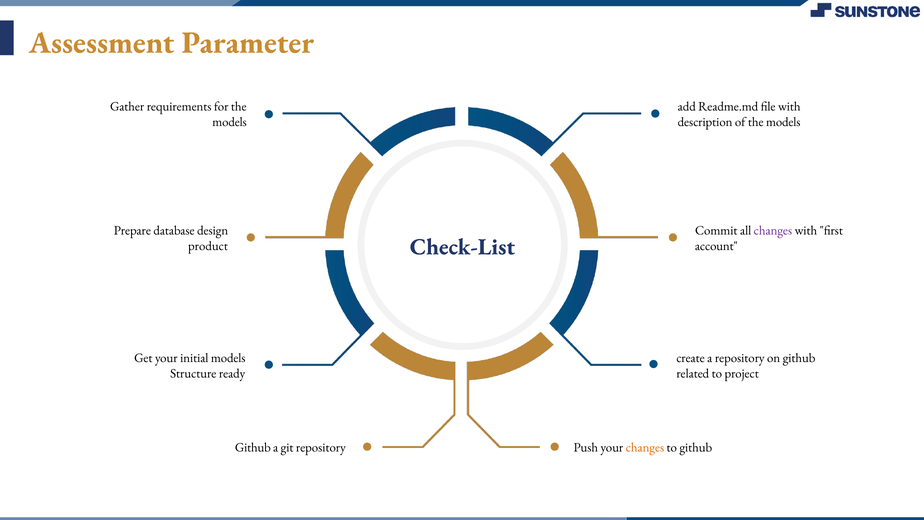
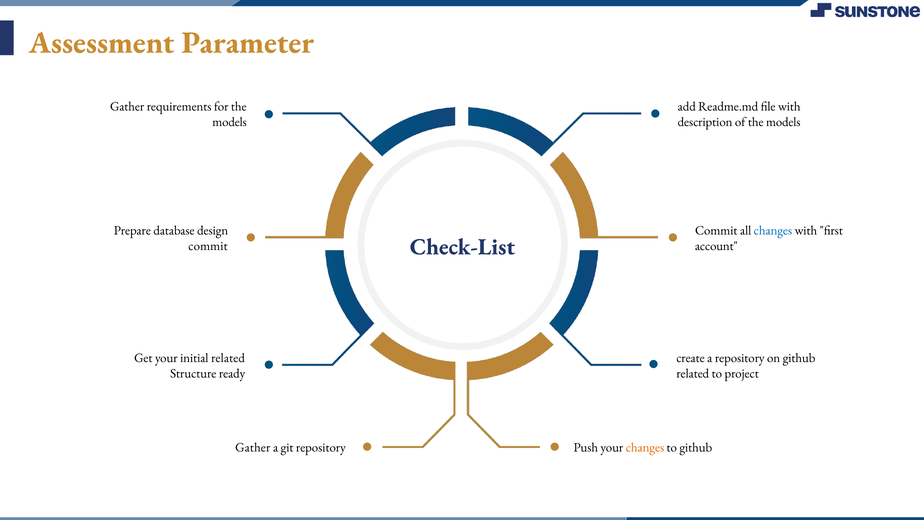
changes at (773, 230) colour: purple -> blue
product at (208, 246): product -> commit
initial models: models -> related
Github at (253, 447): Github -> Gather
